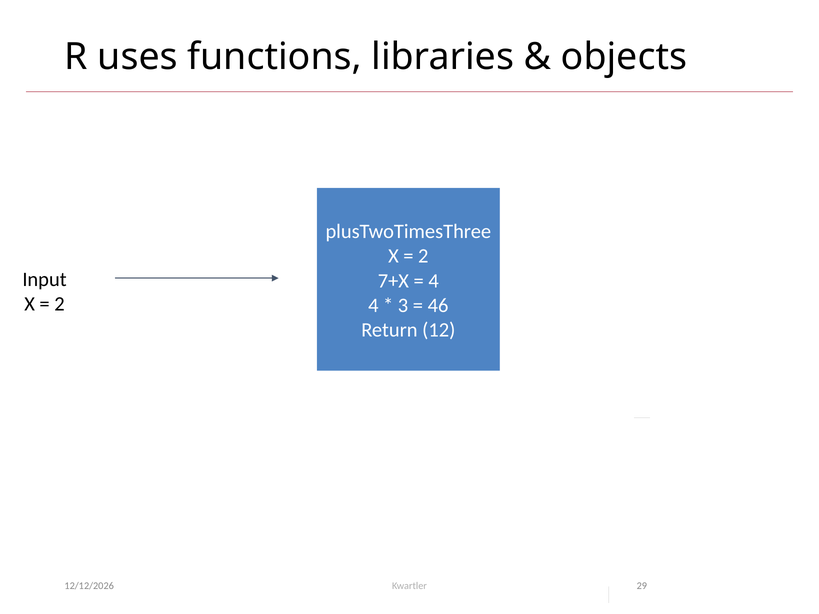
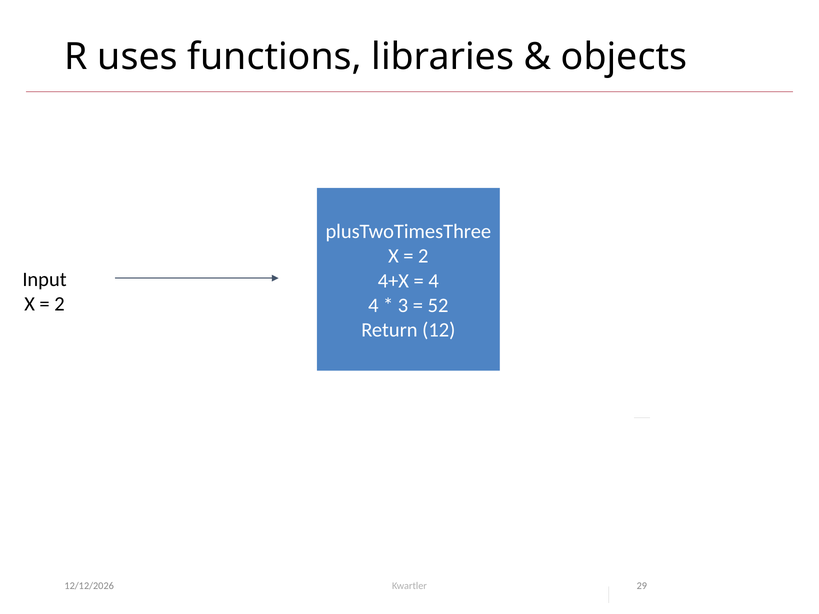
7+X: 7+X -> 4+X
46: 46 -> 52
